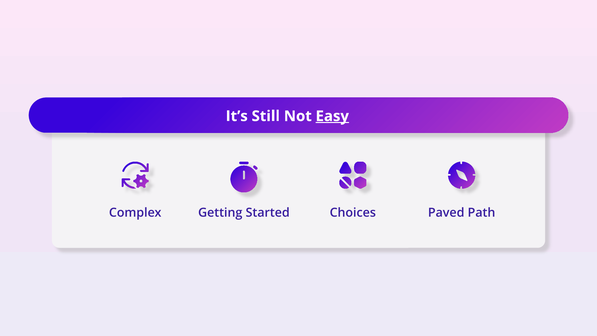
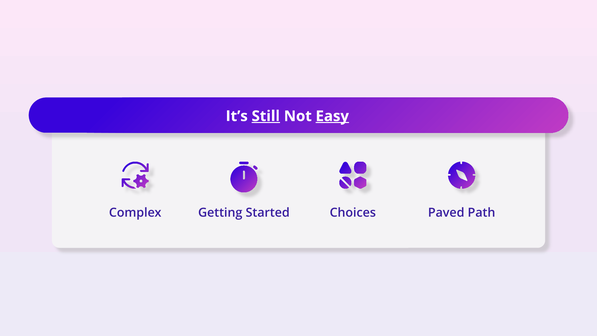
Still underline: none -> present
